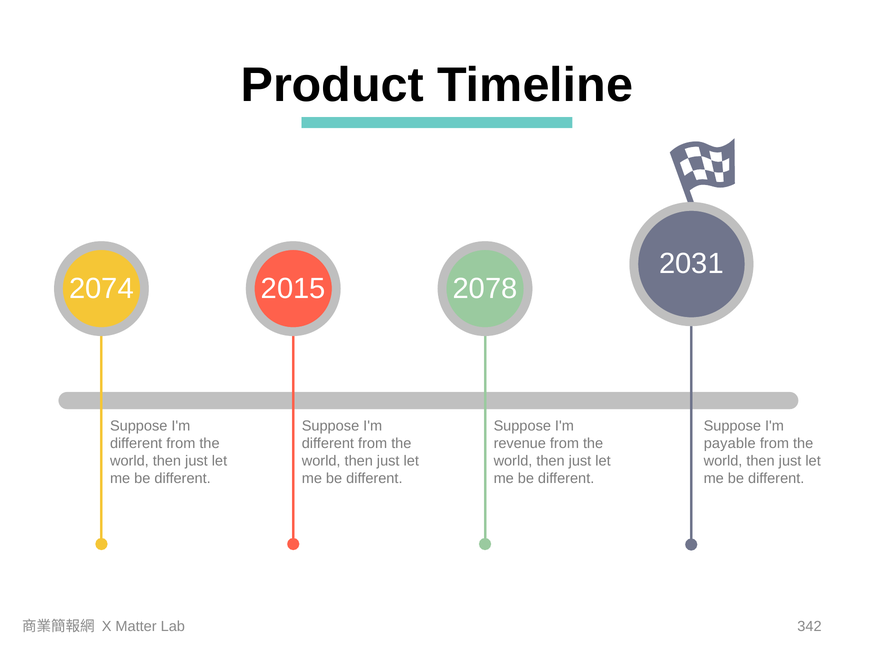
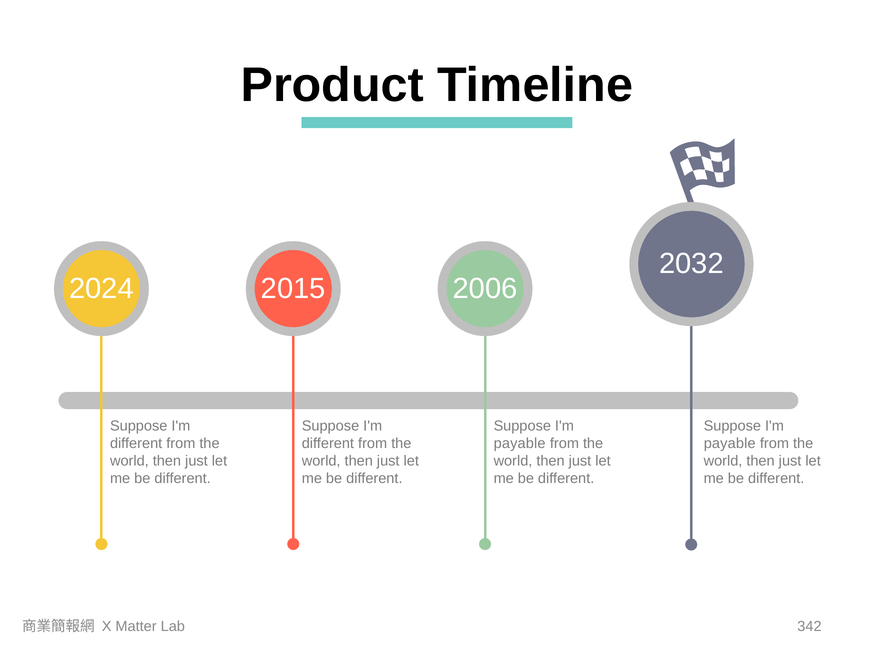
2031: 2031 -> 2032
2074: 2074 -> 2024
2078: 2078 -> 2006
revenue at (520, 443): revenue -> payable
